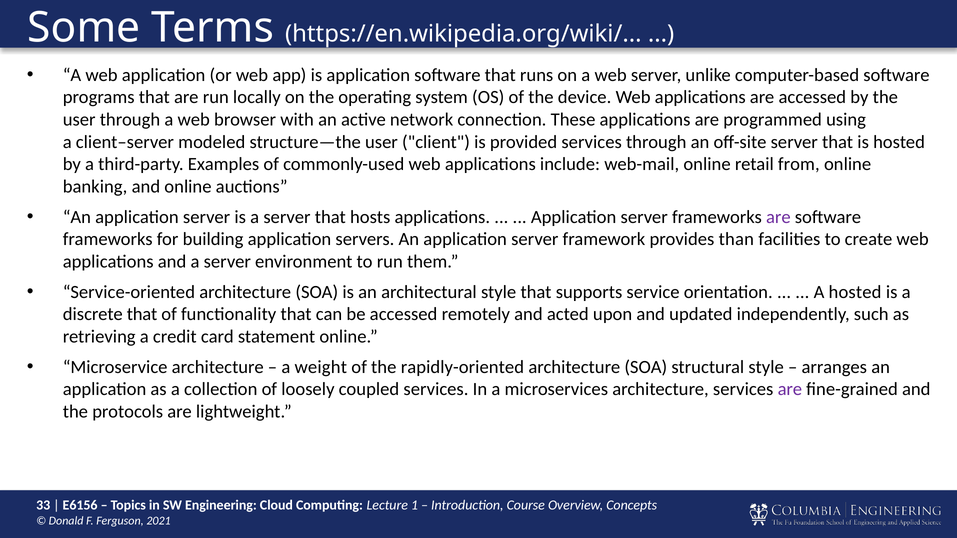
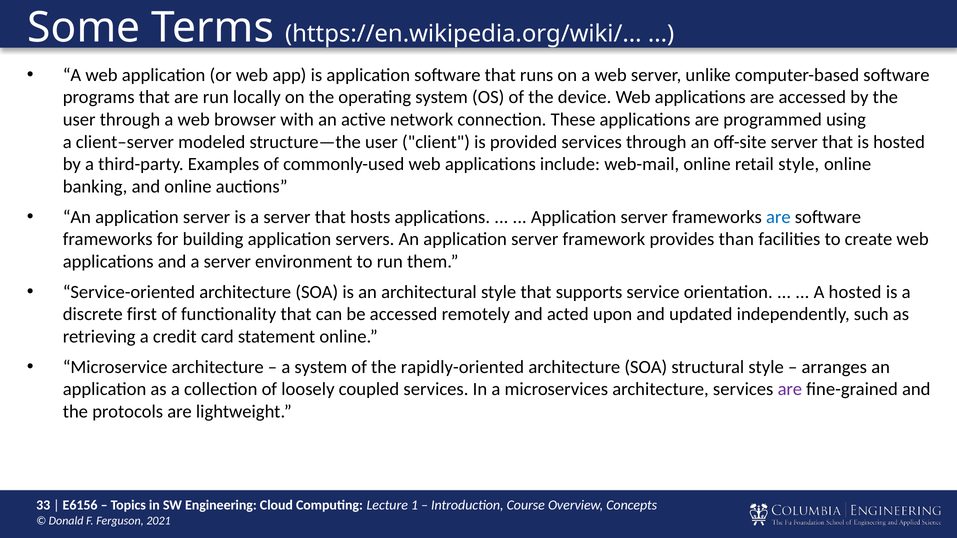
retail from: from -> style
are at (778, 217) colour: purple -> blue
discrete that: that -> first
a weight: weight -> system
